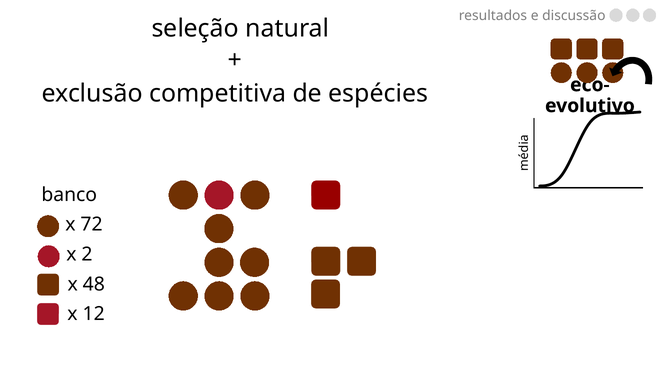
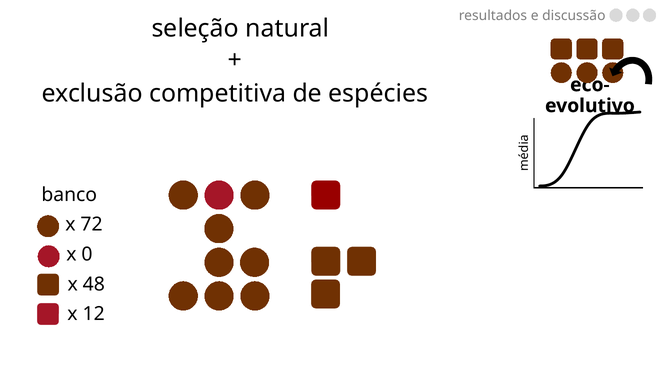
2: 2 -> 0
